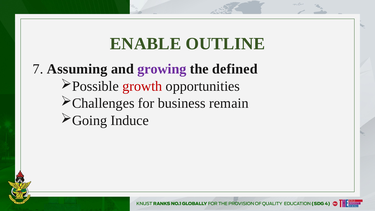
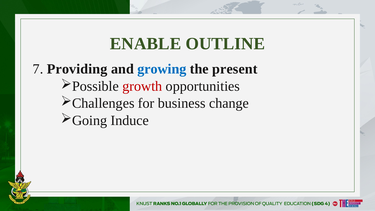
Assuming: Assuming -> Providing
growing colour: purple -> blue
defined: defined -> present
remain: remain -> change
